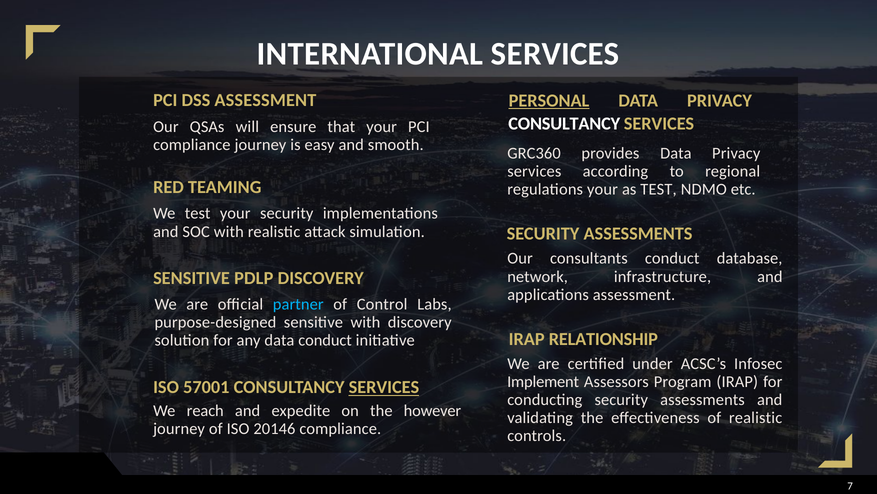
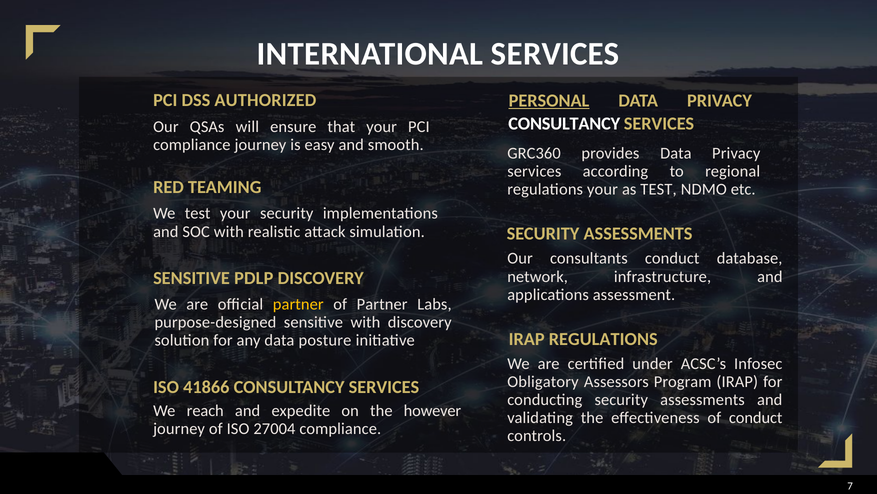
DSS ASSESSMENT: ASSESSMENT -> AUTHORIZED
partner at (298, 304) colour: light blue -> yellow
of Control: Control -> Partner
data conduct: conduct -> posture
IRAP RELATIONSHIP: RELATIONSHIP -> REGULATIONS
Implement: Implement -> Obligatory
57001: 57001 -> 41866
SERVICES at (384, 387) underline: present -> none
of realistic: realistic -> conduct
20146: 20146 -> 27004
